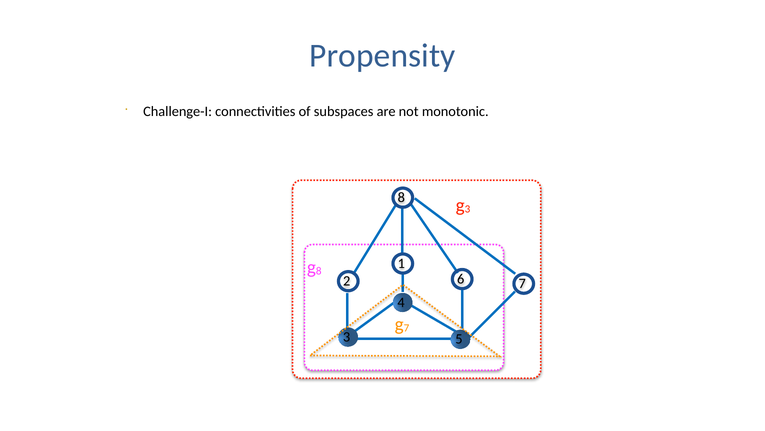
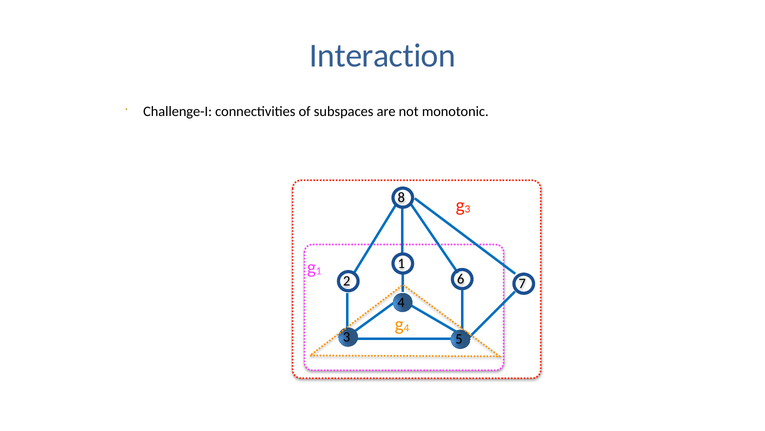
Propensity: Propensity -> Interaction
8 at (319, 271): 8 -> 1
7 at (407, 328): 7 -> 4
